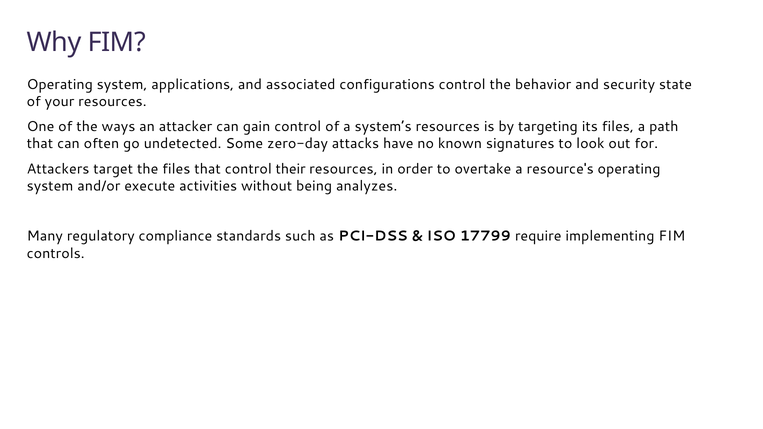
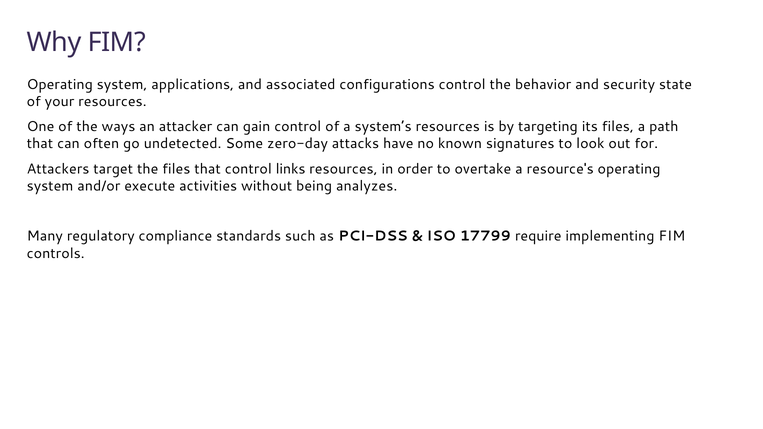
their: their -> links
